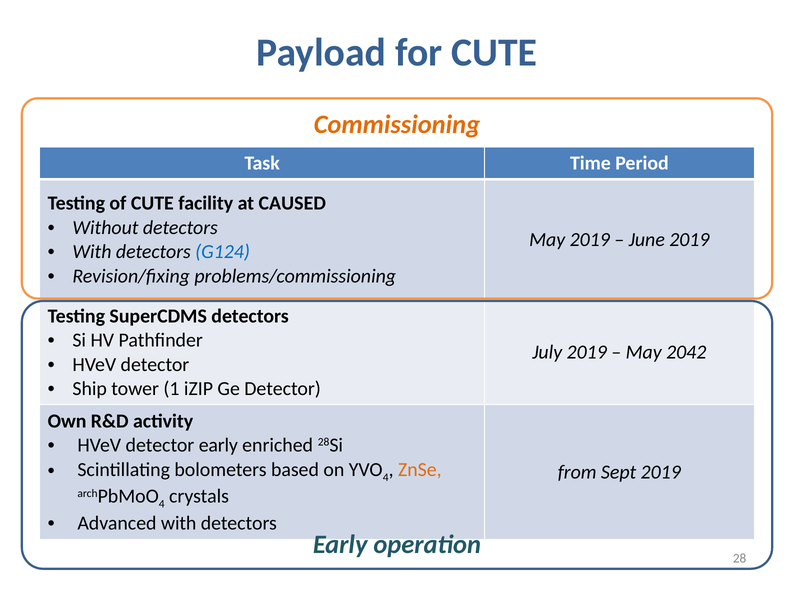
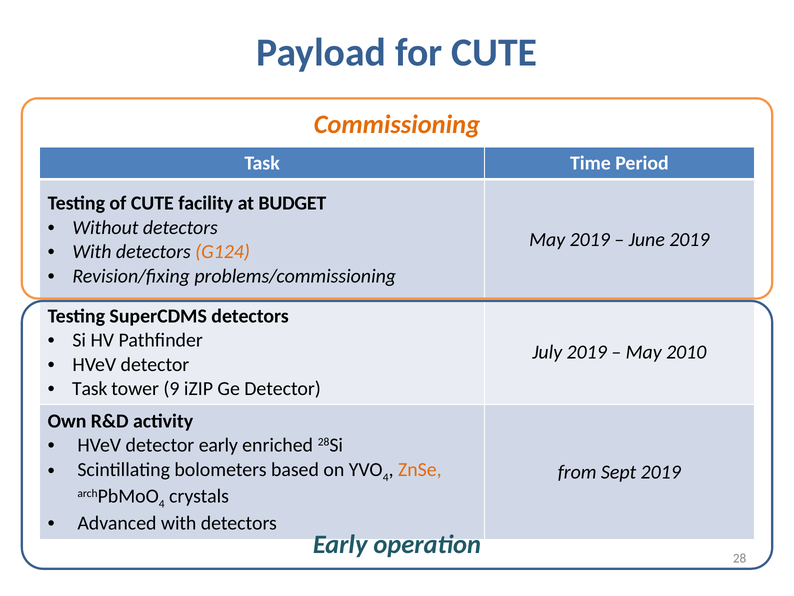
CAUSED: CAUSED -> BUDGET
G124 colour: blue -> orange
2042: 2042 -> 2010
Ship at (90, 388): Ship -> Task
1: 1 -> 9
